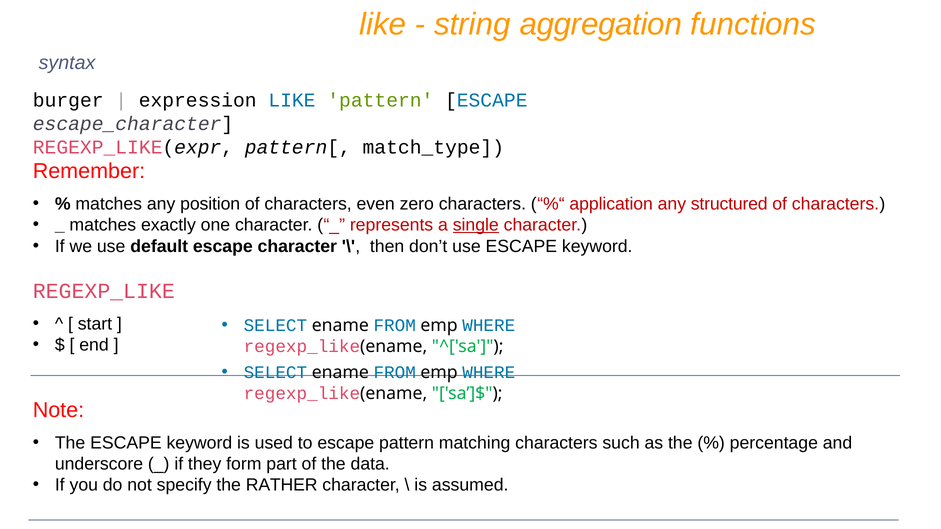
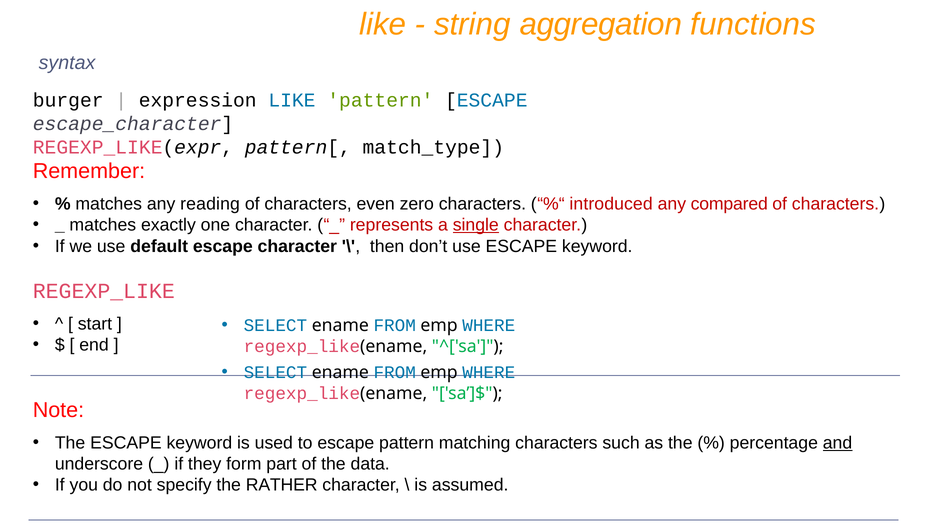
position: position -> reading
application: application -> introduced
structured: structured -> compared
and underline: none -> present
